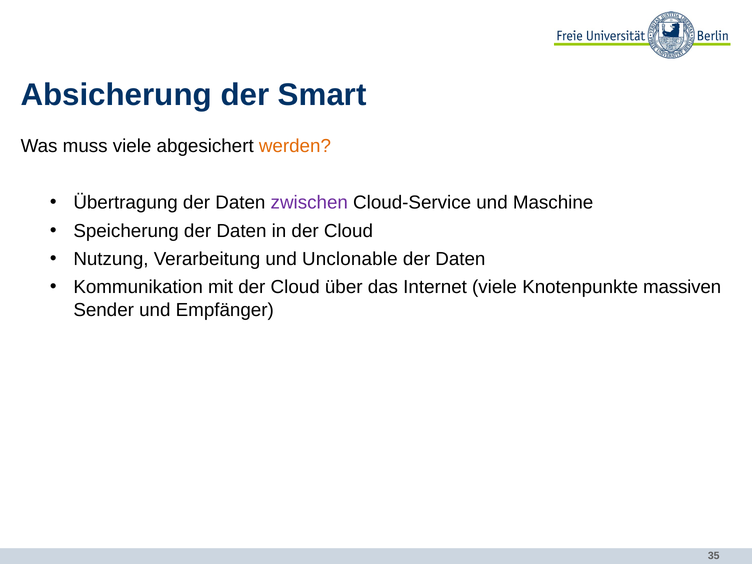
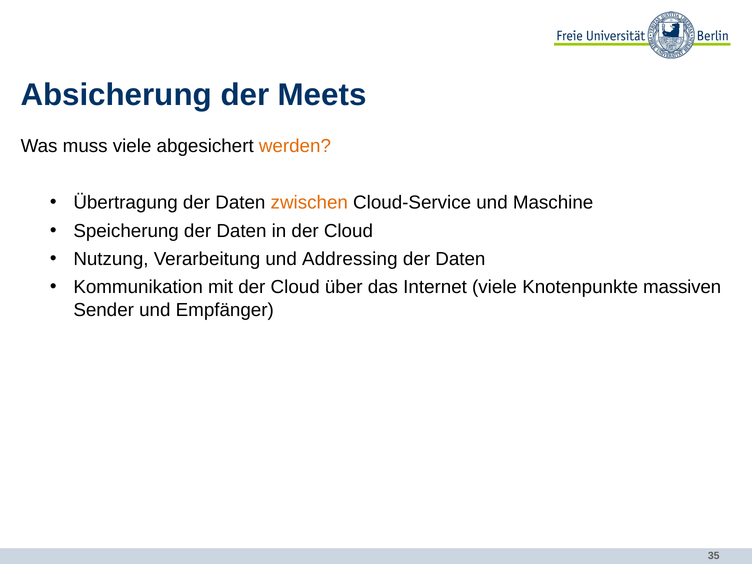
Smart: Smart -> Meets
zwischen colour: purple -> orange
Unclonable: Unclonable -> Addressing
